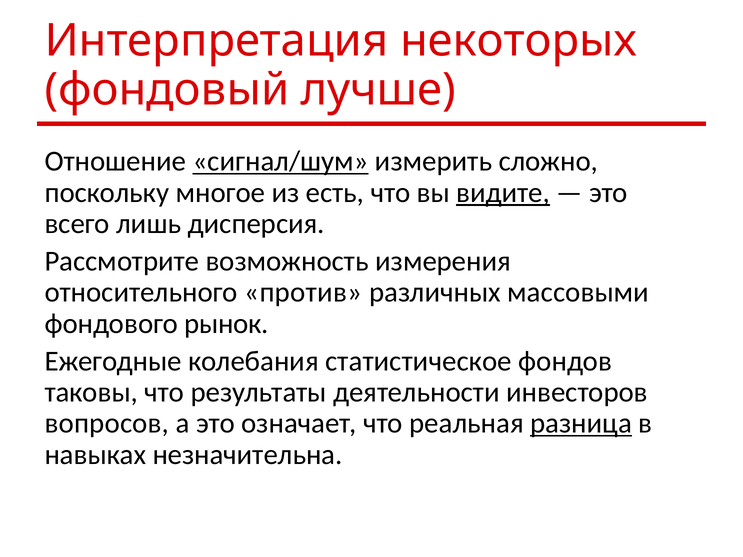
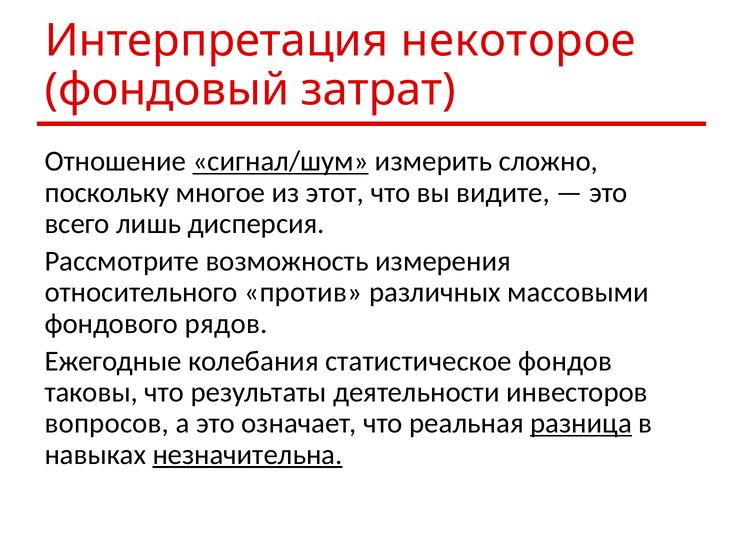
некоторых: некоторых -> некоторое
лучше: лучше -> затрат
есть: есть -> этот
видите underline: present -> none
рынок: рынок -> рядов
незначительна underline: none -> present
